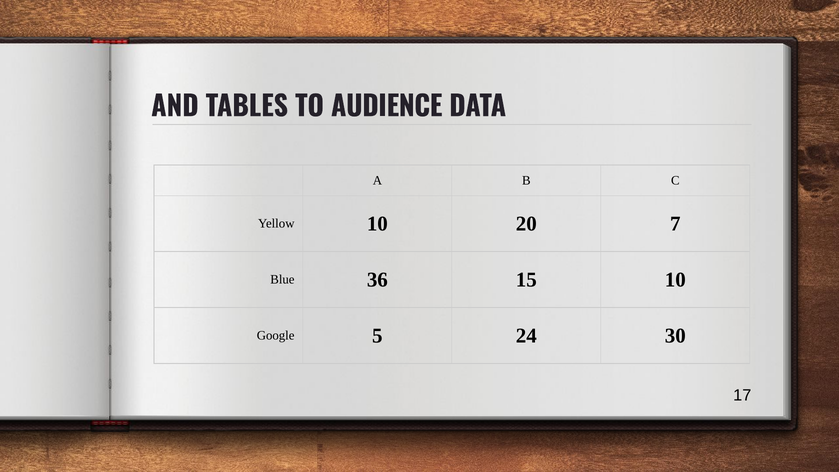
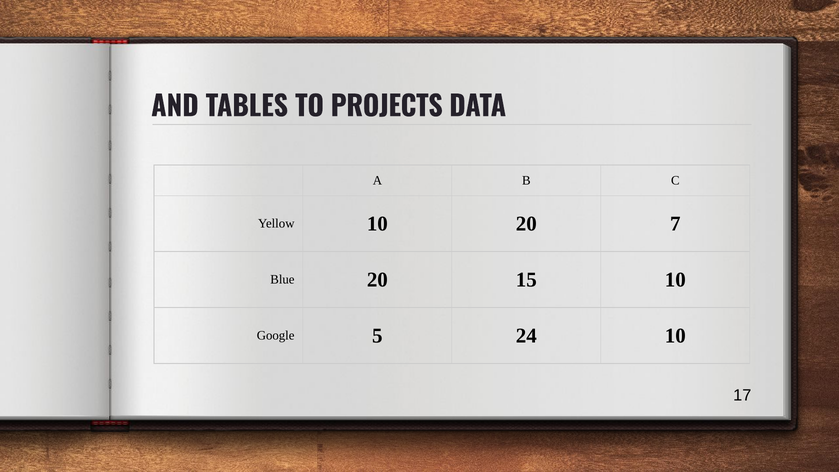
AUDIENCE: AUDIENCE -> PROJECTS
Blue 36: 36 -> 20
24 30: 30 -> 10
